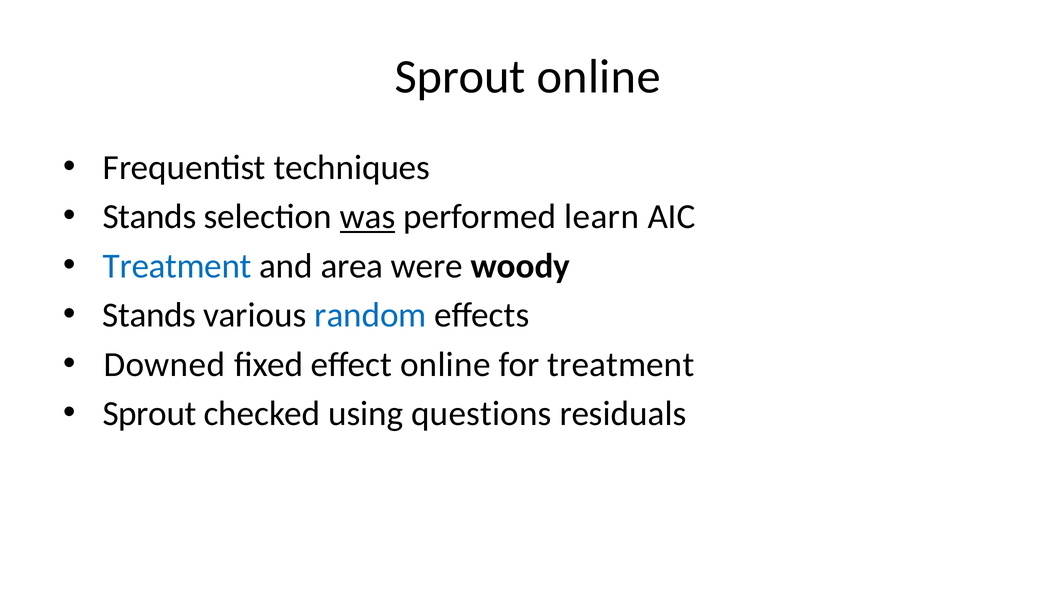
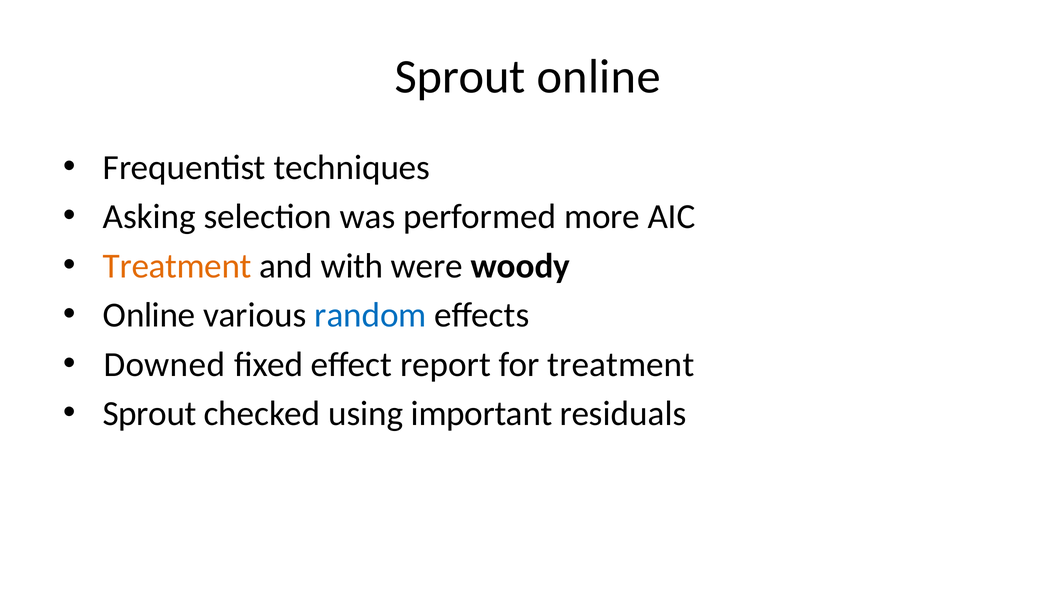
Stands at (149, 217): Stands -> Asking
was underline: present -> none
learn: learn -> more
Treatment at (177, 266) colour: blue -> orange
area: area -> with
Stands at (149, 315): Stands -> Online
effect online: online -> report
questions: questions -> important
